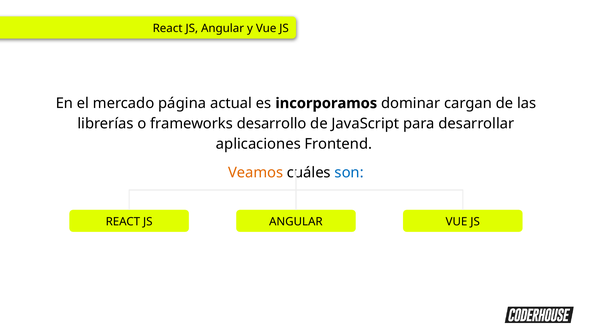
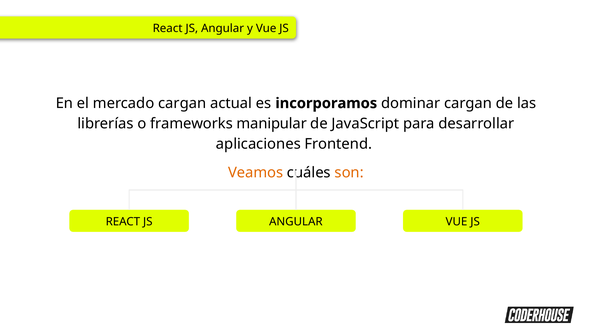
mercado página: página -> cargan
desarrollo: desarrollo -> manipular
son colour: blue -> orange
